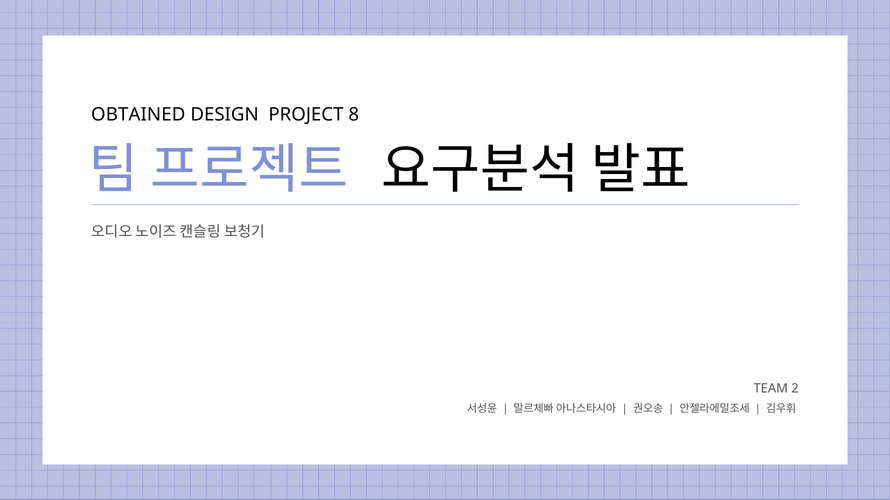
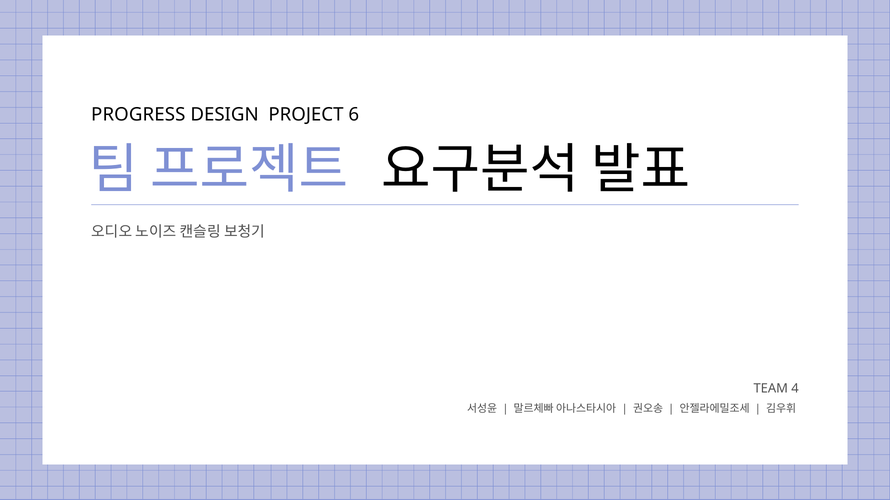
OBTAINED: OBTAINED -> PROGRESS
8: 8 -> 6
2: 2 -> 4
